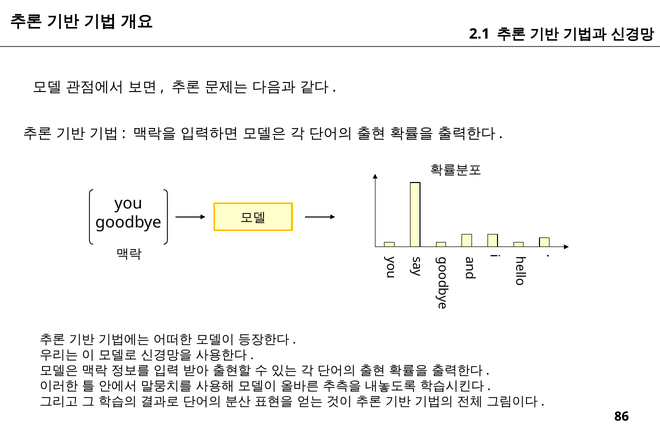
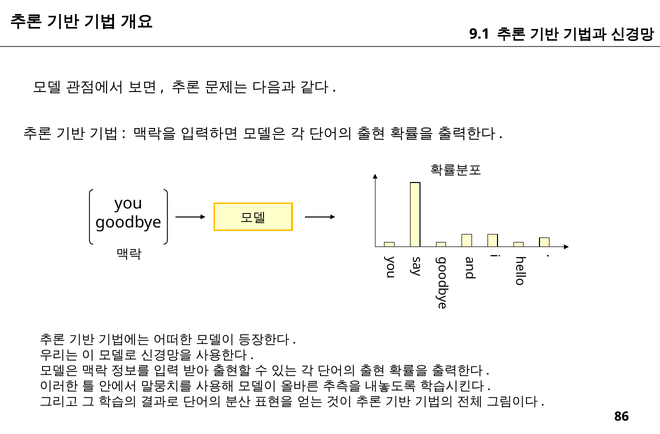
2.1: 2.1 -> 9.1
